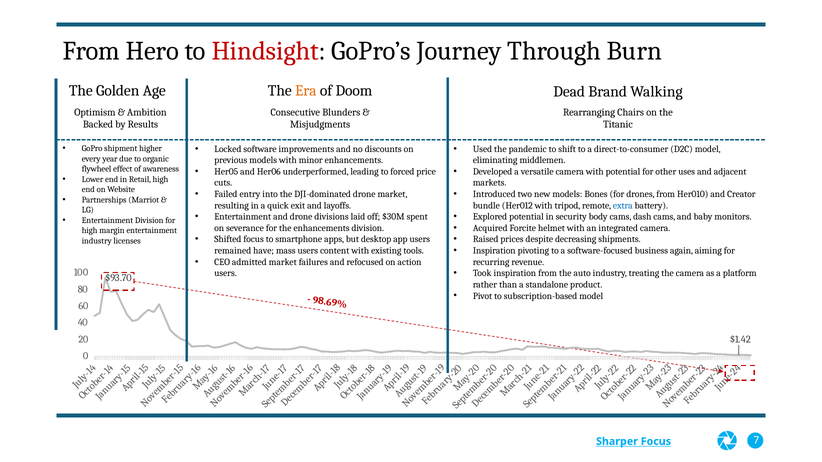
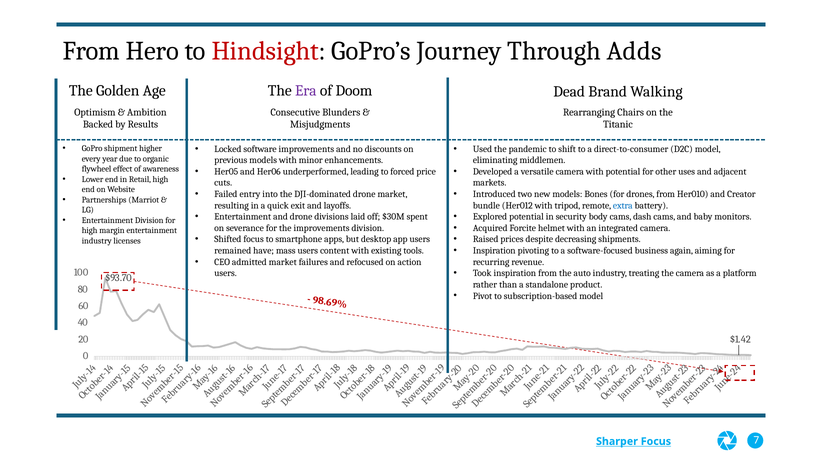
Burn: Burn -> Adds
Era colour: orange -> purple
the enhancements: enhancements -> improvements
